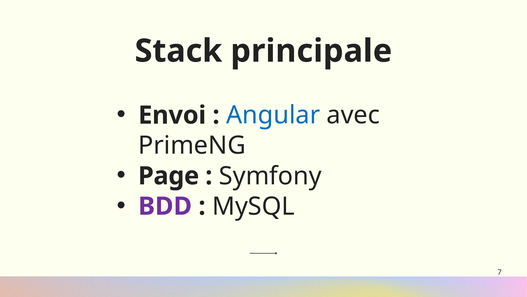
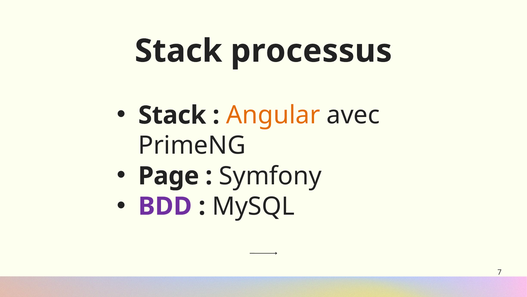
principale: principale -> processus
Envoi at (172, 115): Envoi -> Stack
Angular colour: blue -> orange
